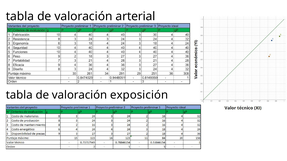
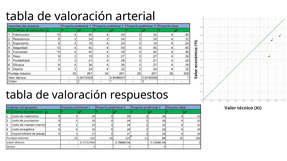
exposición: exposición -> respuestos
